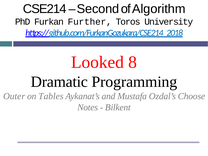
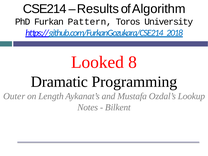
Second: Second -> Results
Further: Further -> Pattern
Tables: Tables -> Length
Choose: Choose -> Lookup
